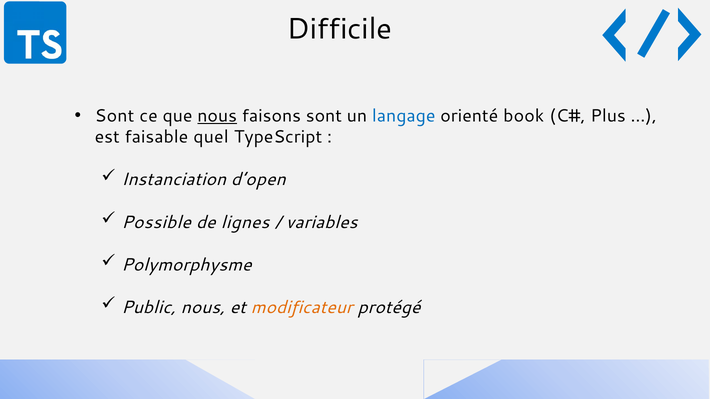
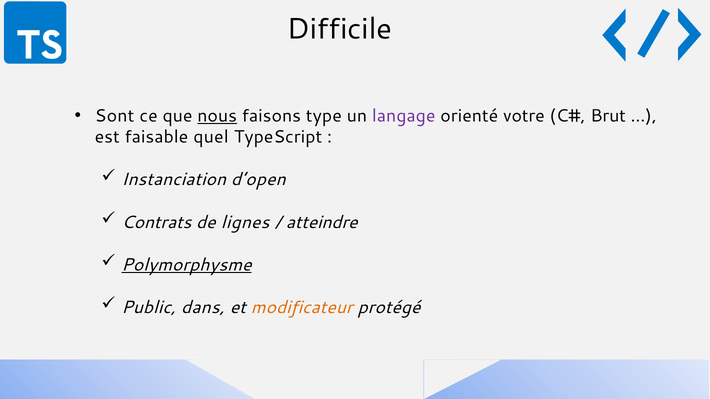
faisons sont: sont -> type
langage colour: blue -> purple
book: book -> votre
Plus: Plus -> Brut
Possible: Possible -> Contrats
variables: variables -> atteindre
Polymorphysme underline: none -> present
Public nous: nous -> dans
